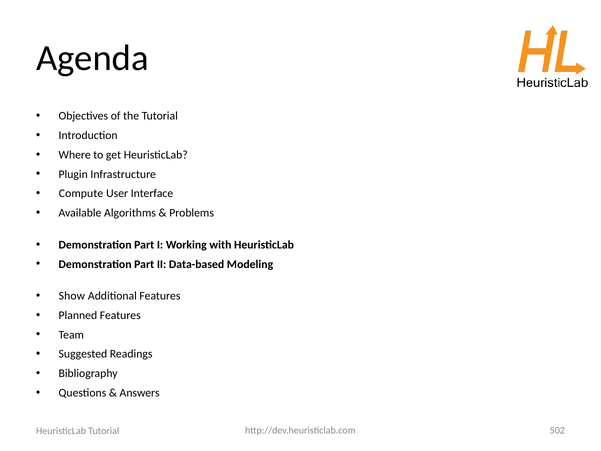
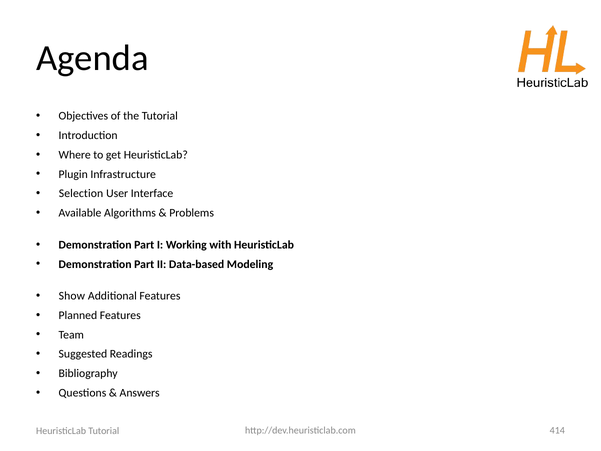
Compute: Compute -> Selection
502: 502 -> 414
